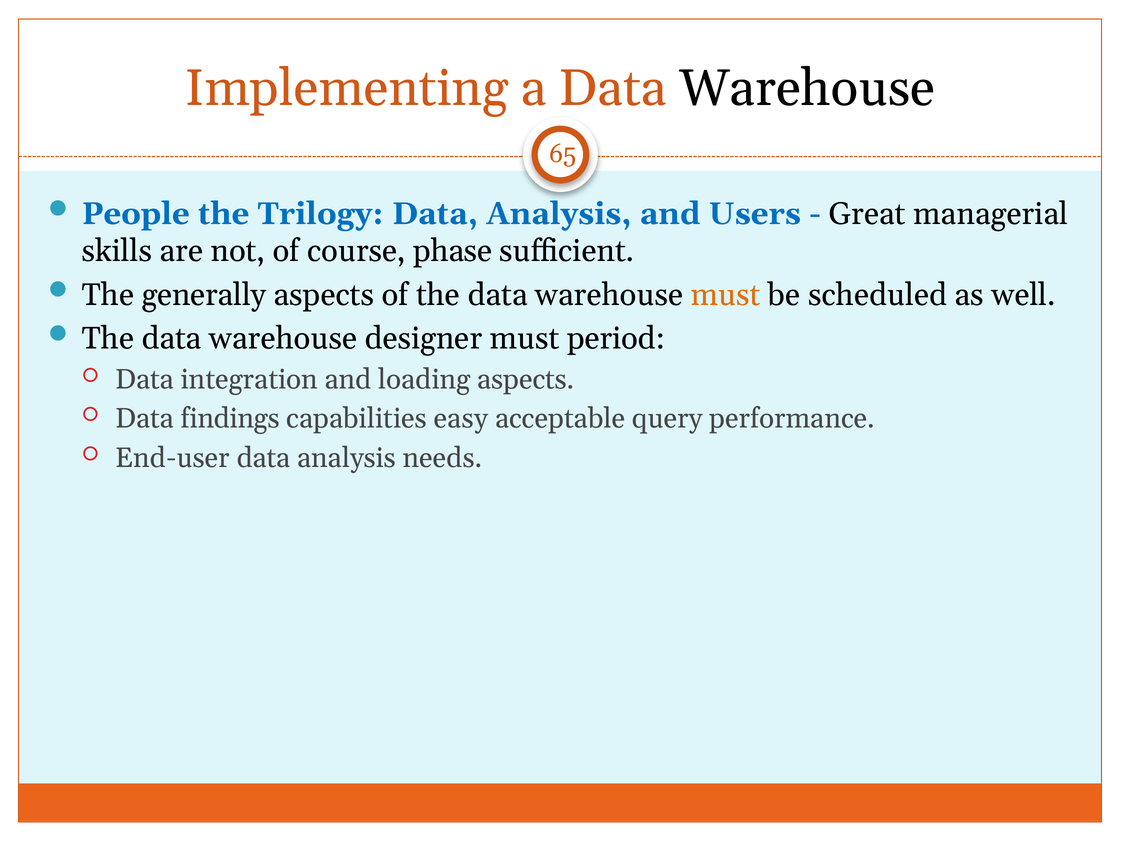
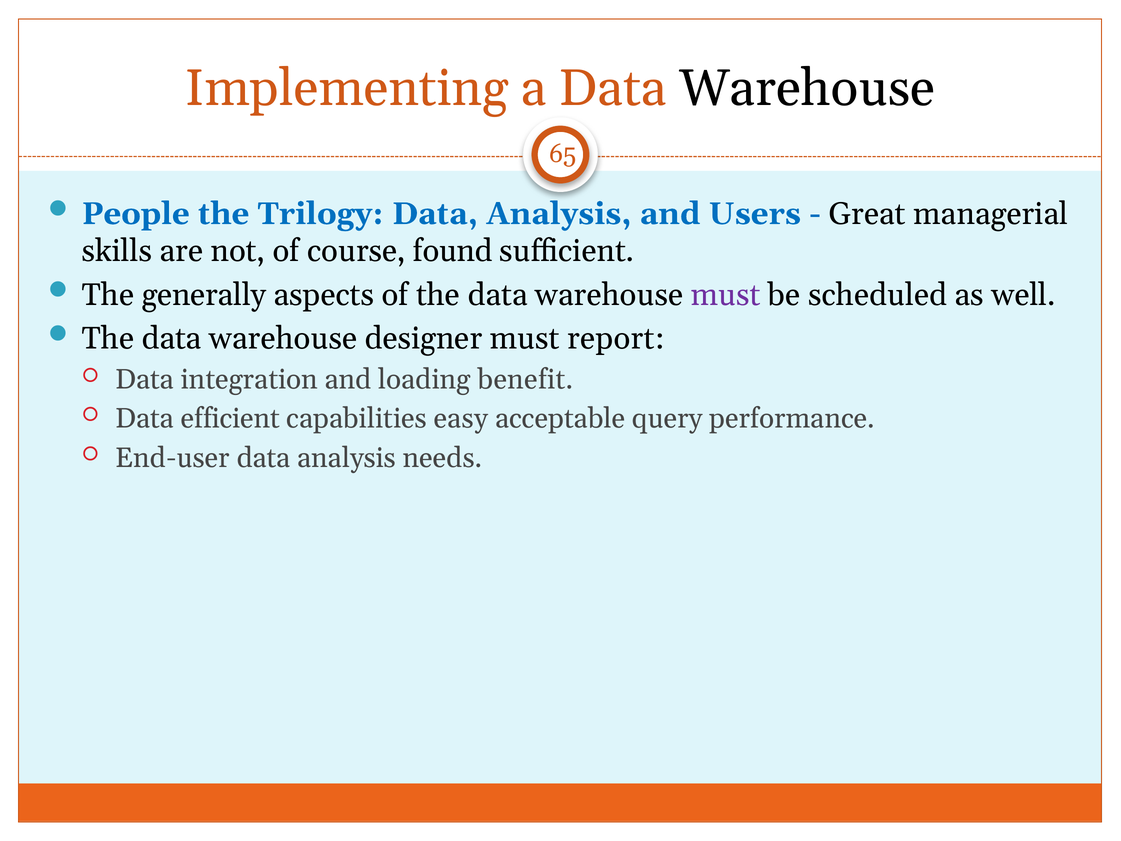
phase: phase -> found
must at (726, 295) colour: orange -> purple
period: period -> report
loading aspects: aspects -> benefit
findings: findings -> efficient
